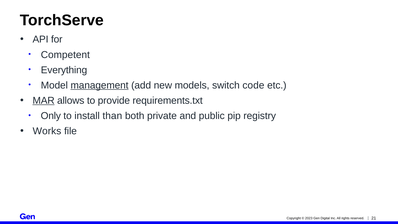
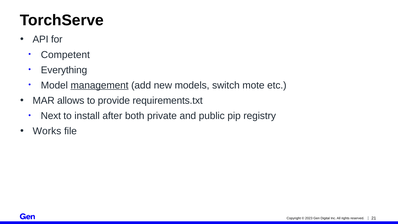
code: code -> mote
MAR underline: present -> none
Only: Only -> Next
than: than -> after
